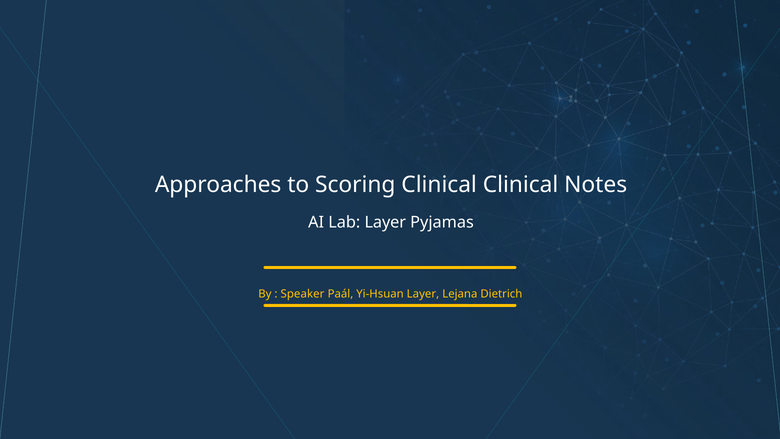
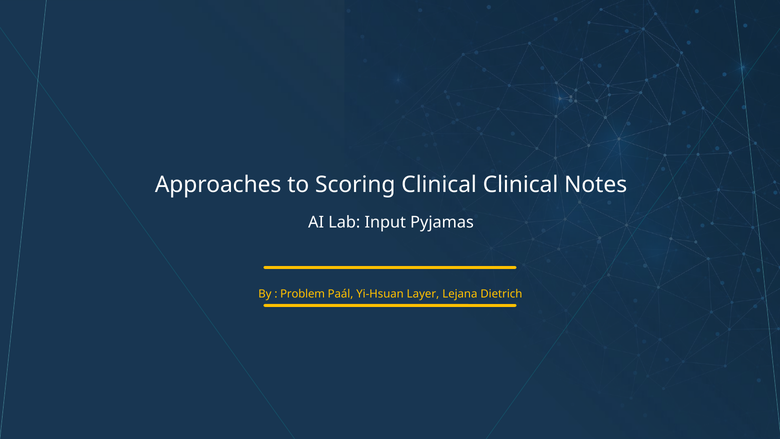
Lab Layer: Layer -> Input
Speaker: Speaker -> Problem
